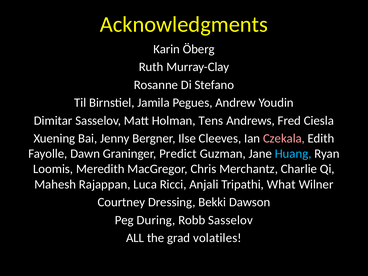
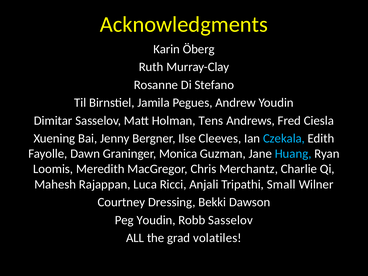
Czekala colour: pink -> light blue
Predict: Predict -> Monica
What: What -> Small
Peg During: During -> Youdin
